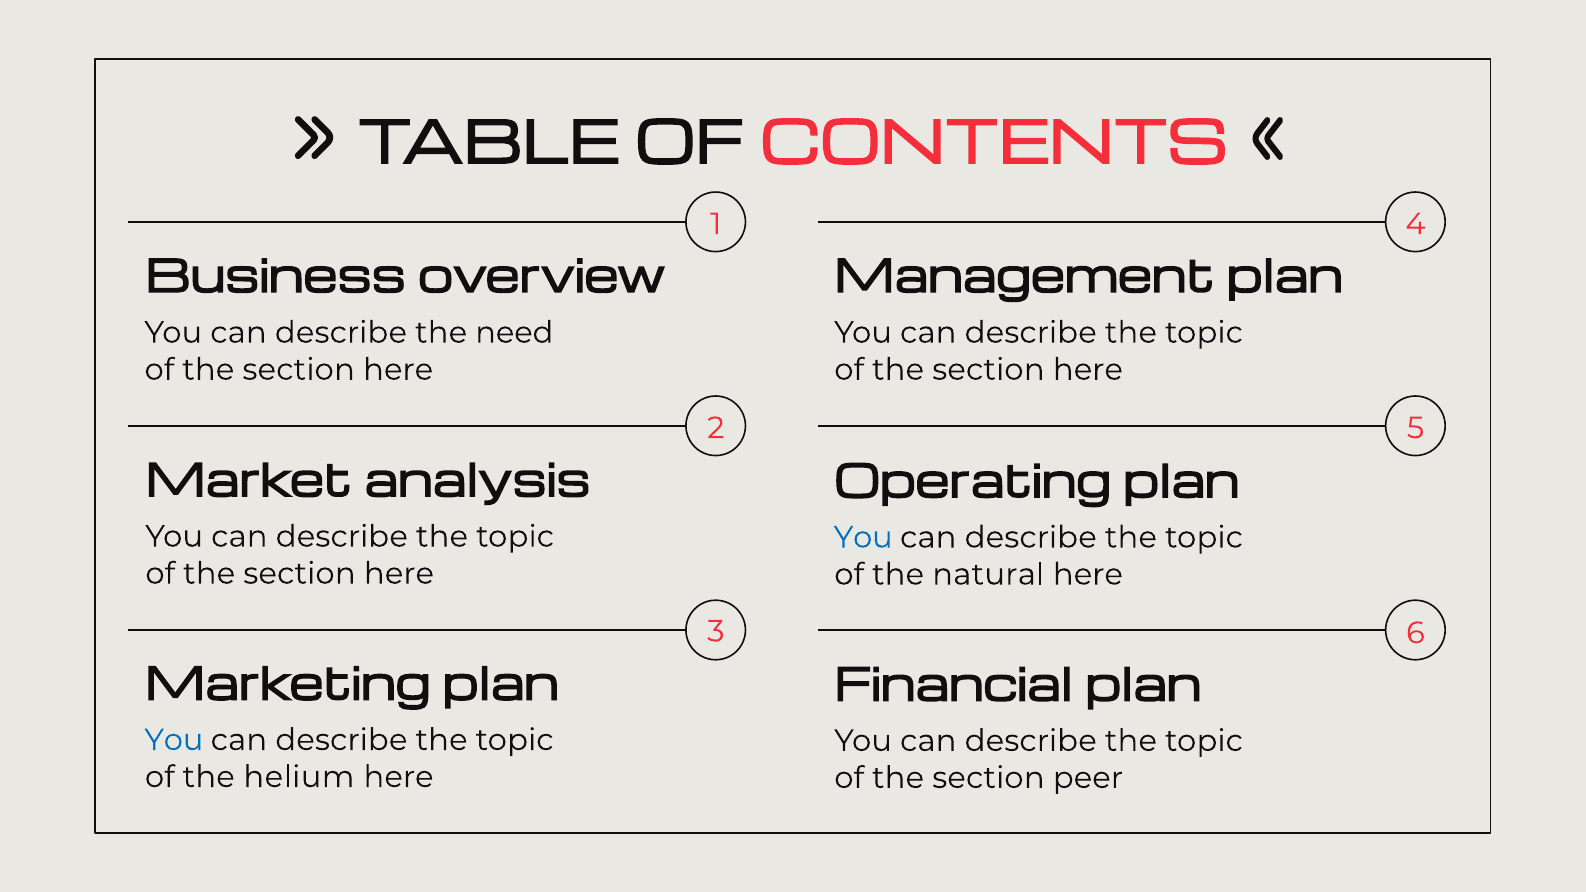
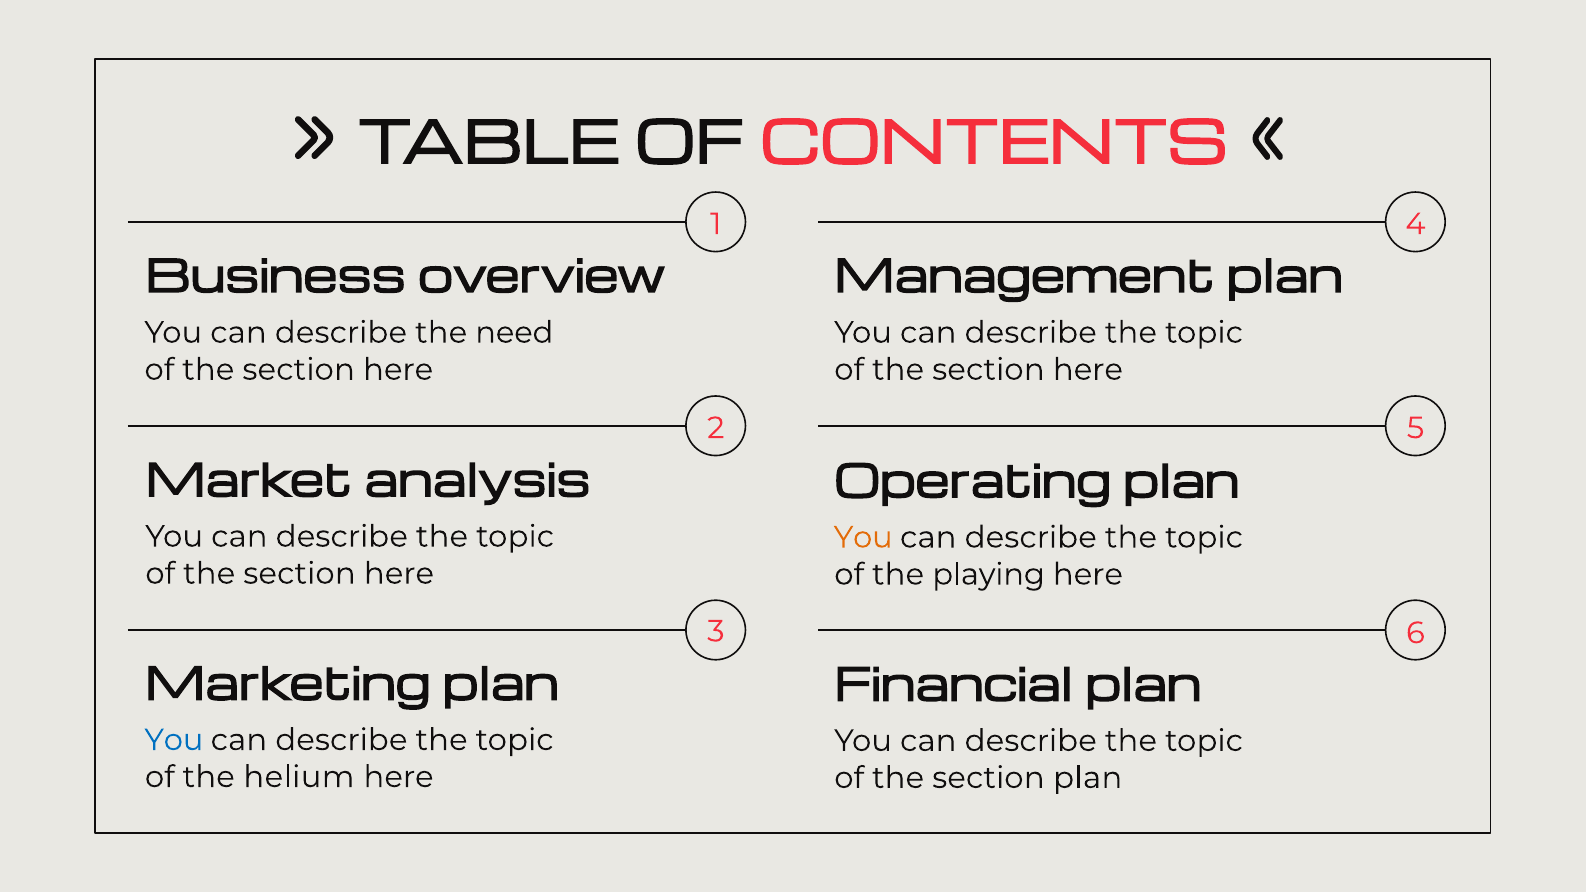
You at (863, 537) colour: blue -> orange
natural: natural -> playing
section peer: peer -> plan
